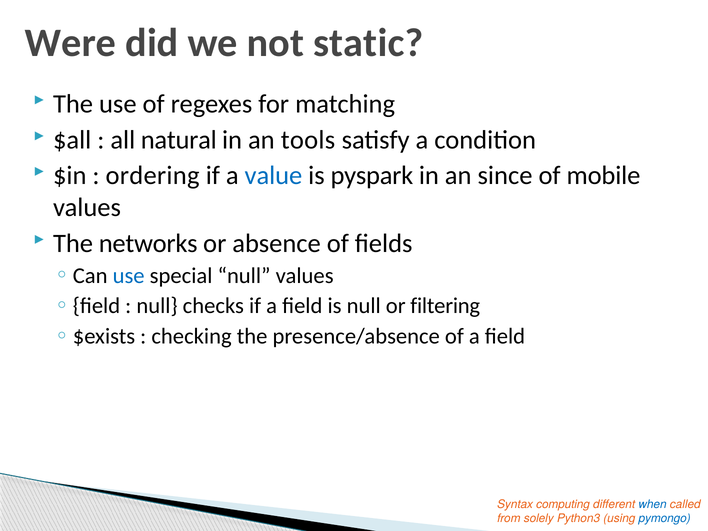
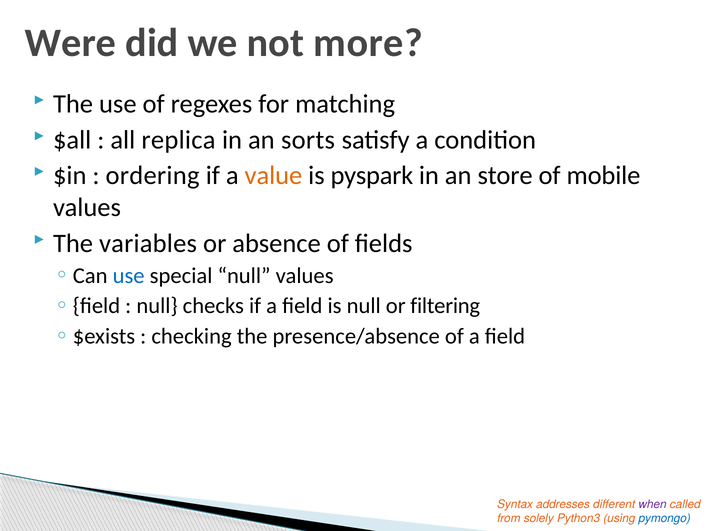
static: static -> more
natural: natural -> replica
tools: tools -> sorts
value colour: blue -> orange
since: since -> store
networks: networks -> variables
computing: computing -> addresses
when colour: blue -> purple
